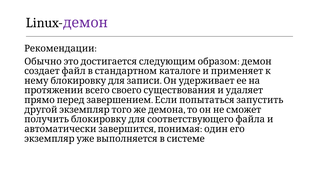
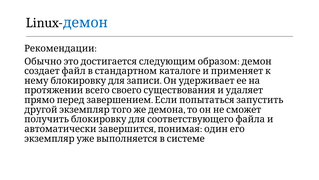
демон at (86, 23) colour: purple -> blue
